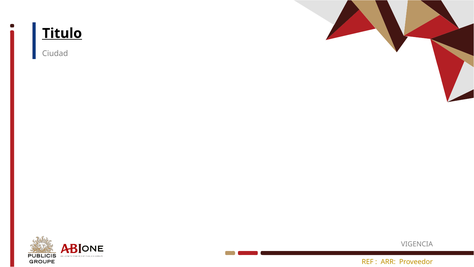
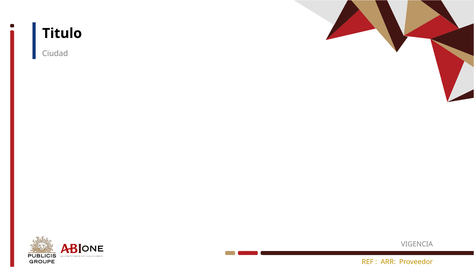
Titulo underline: present -> none
